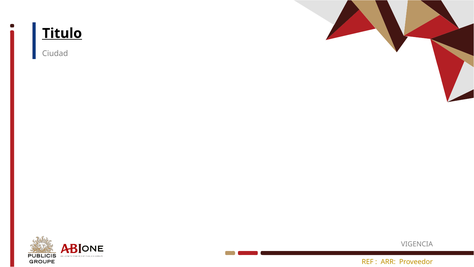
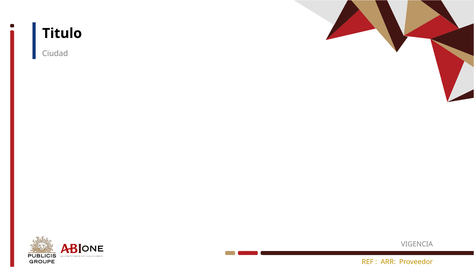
Titulo underline: present -> none
